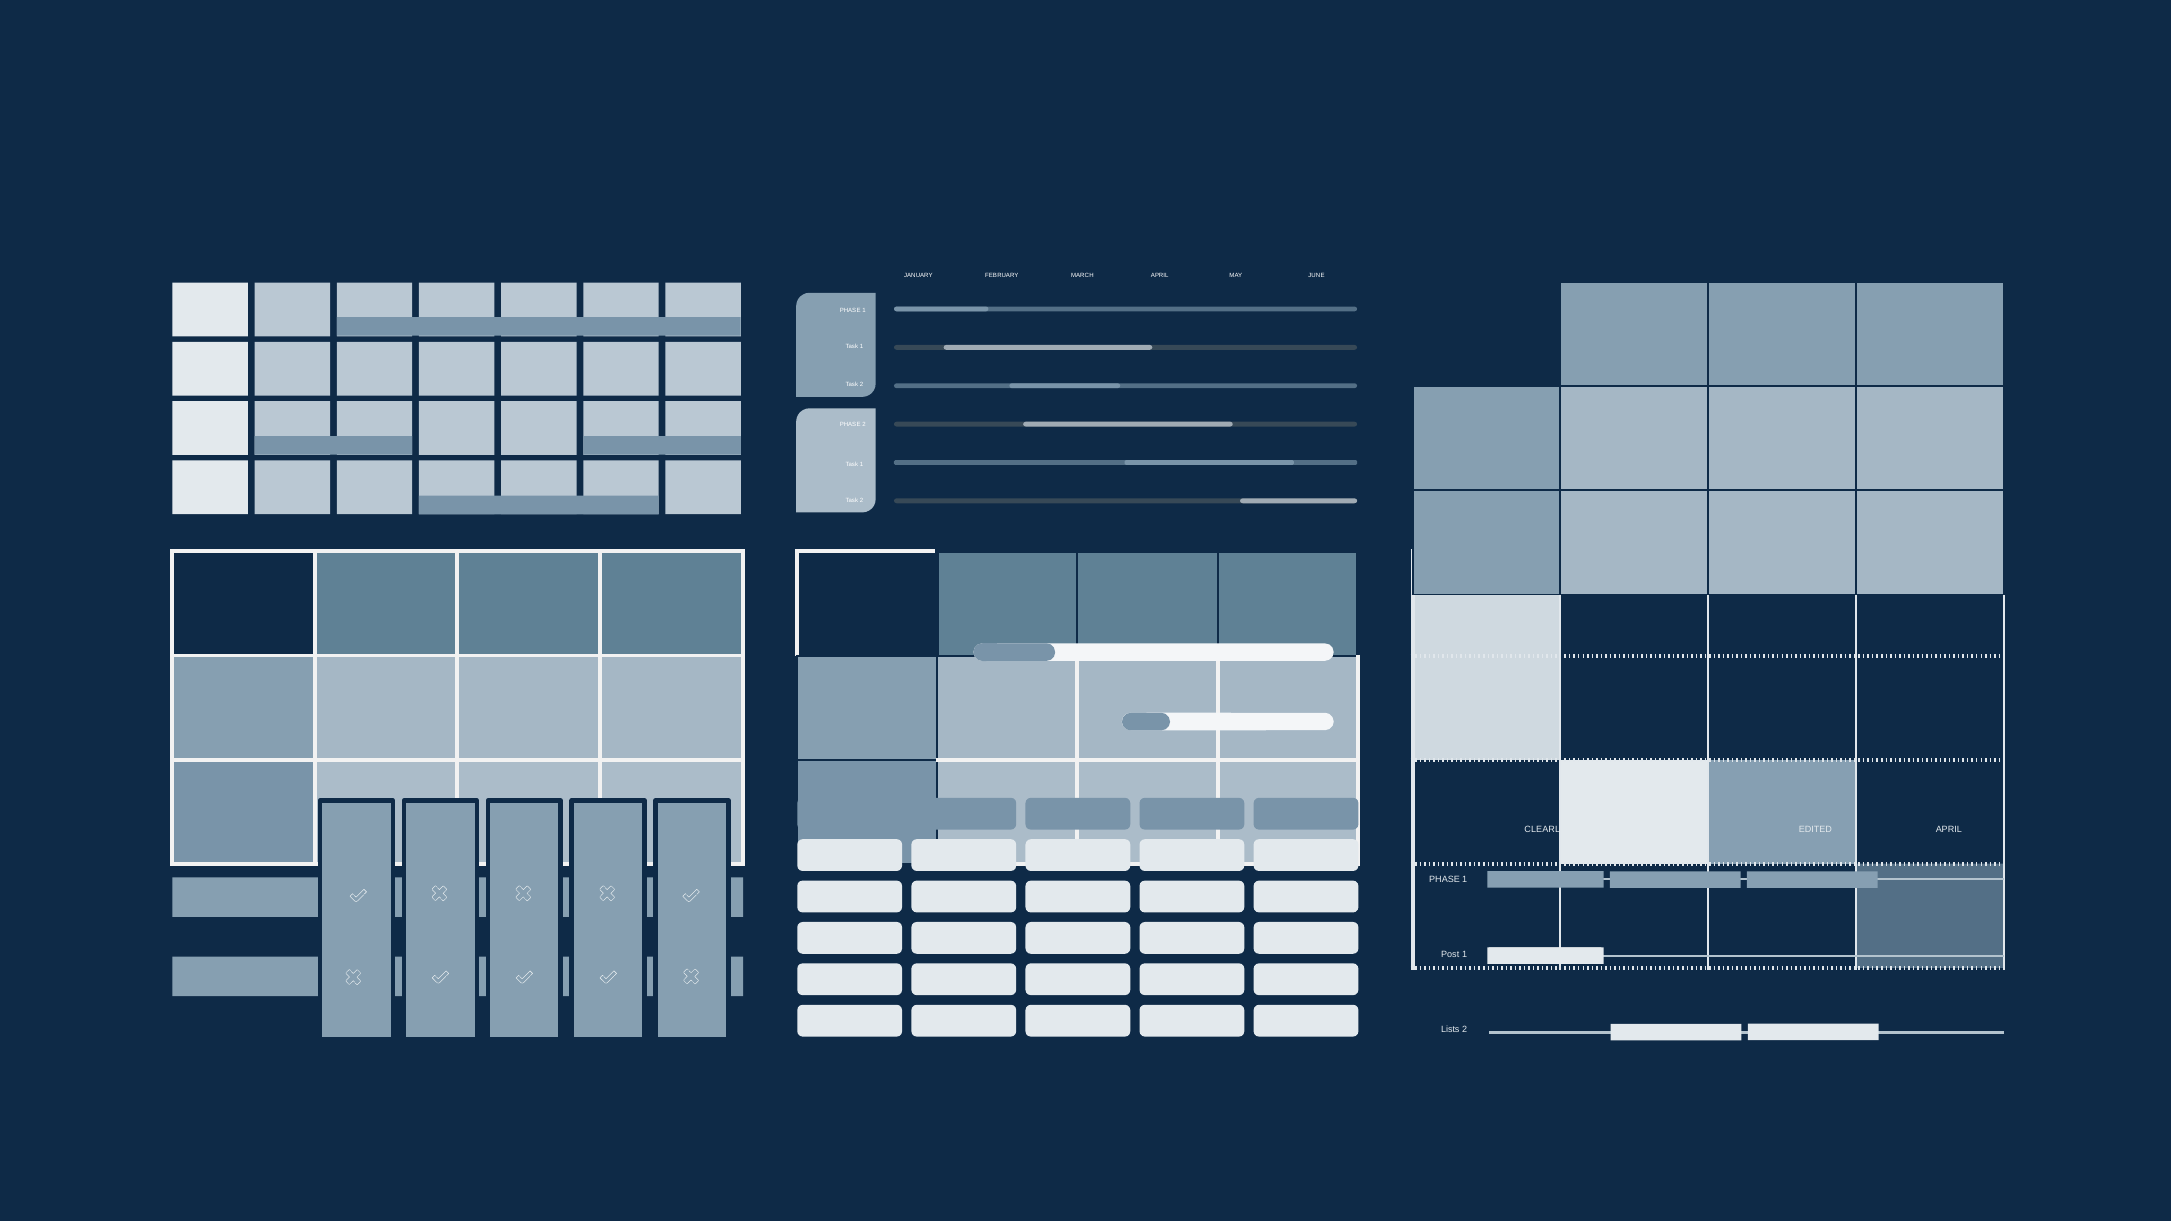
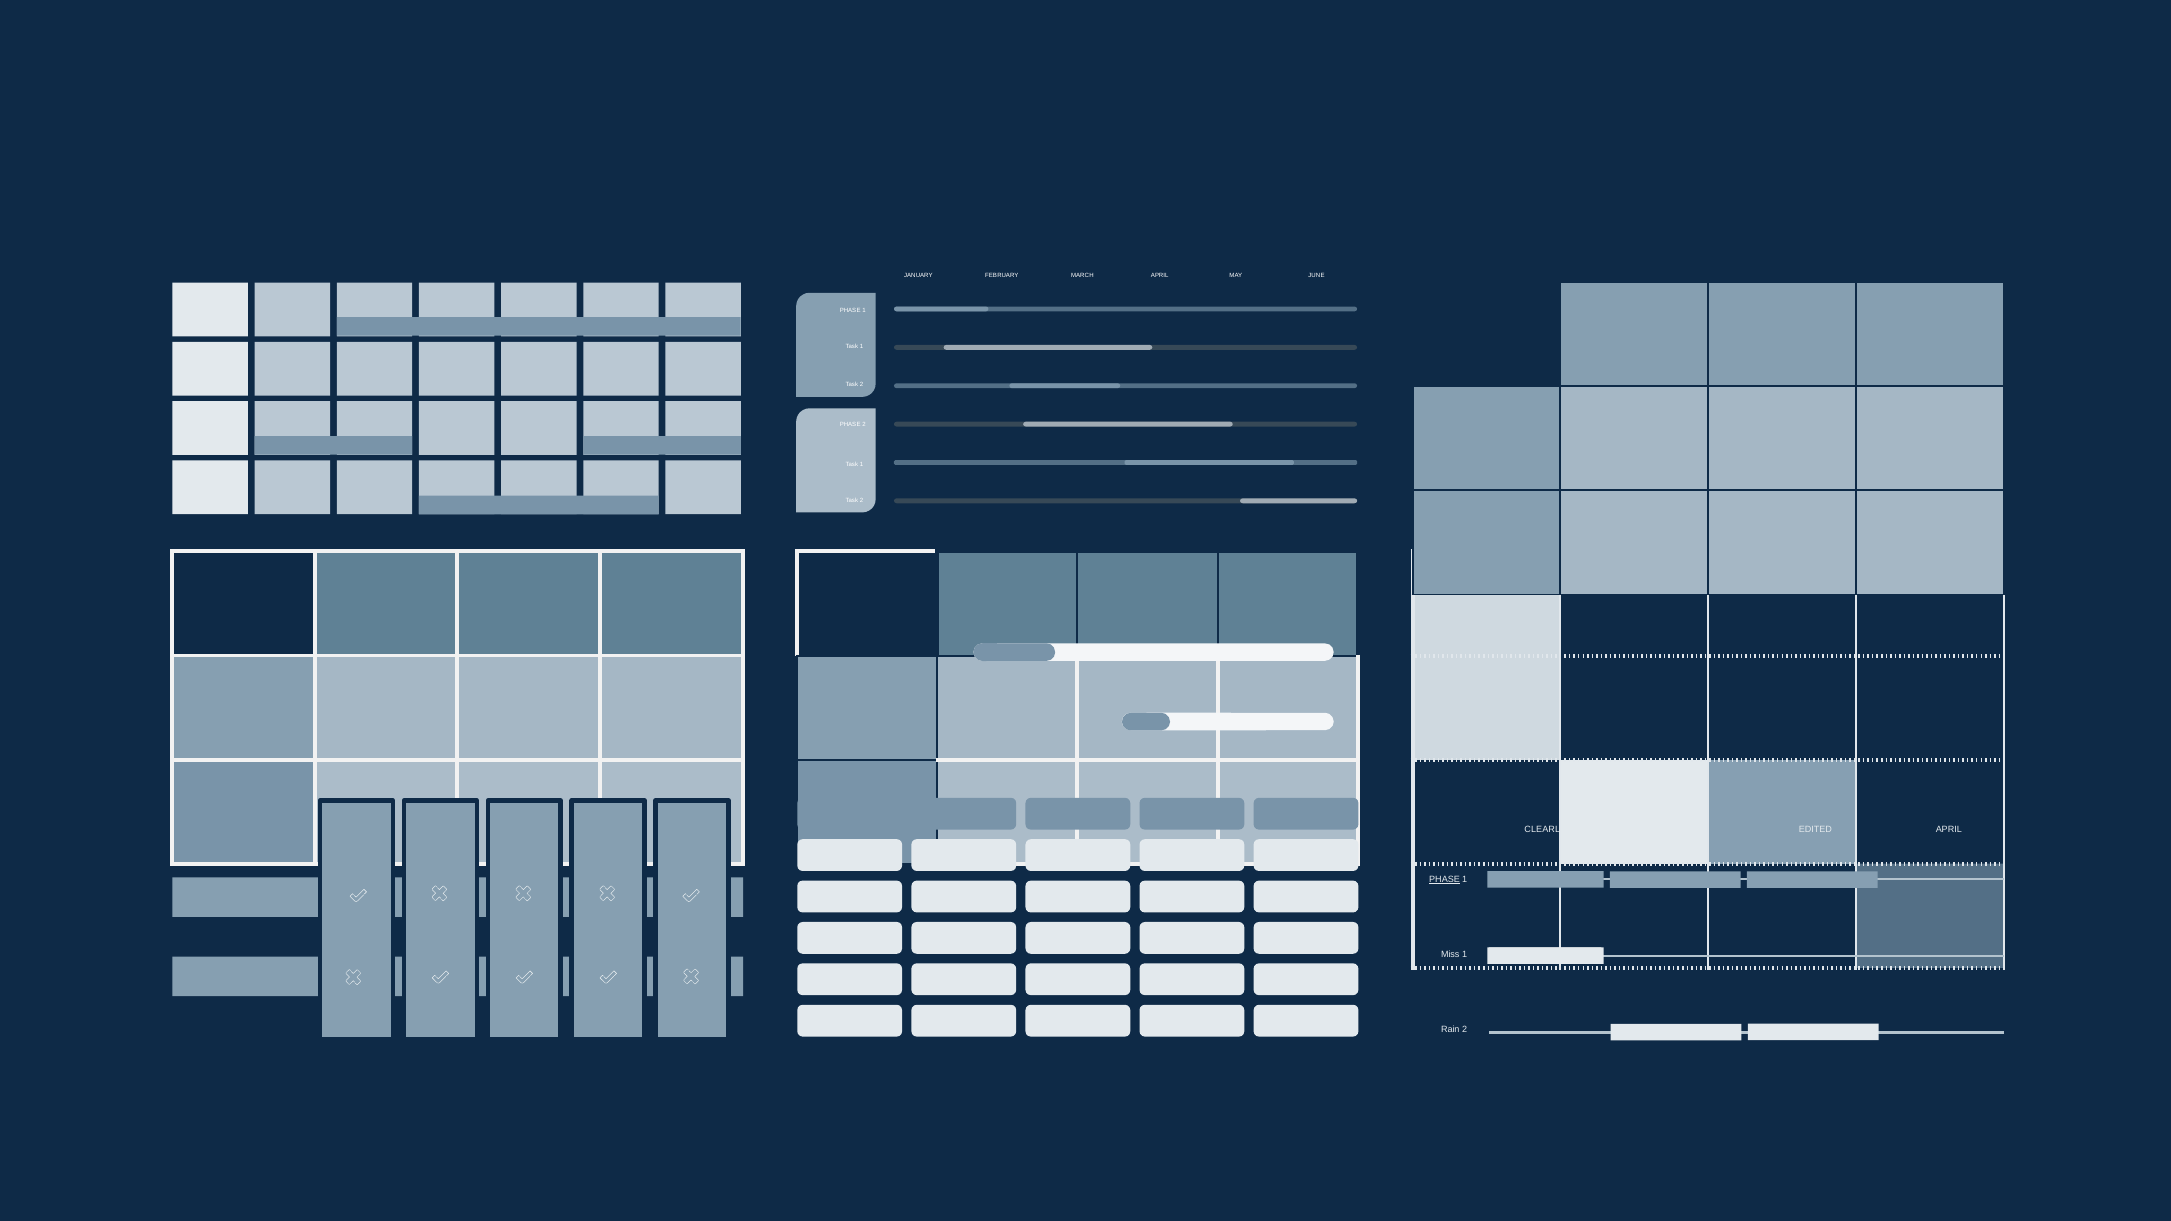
PHASE at (1445, 880) underline: none -> present
Post: Post -> Miss
Lists: Lists -> Rain
